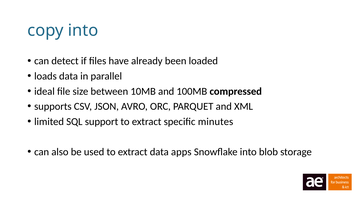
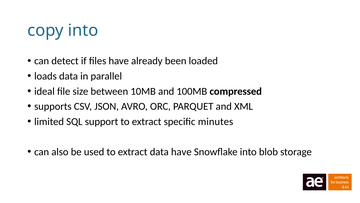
data apps: apps -> have
